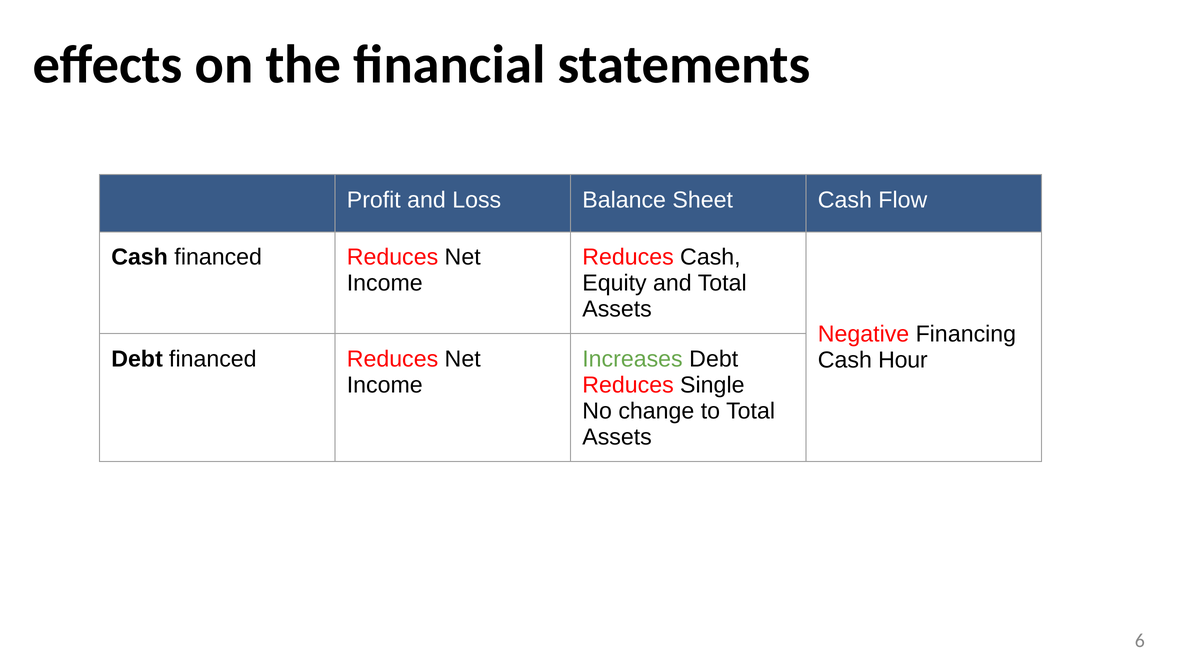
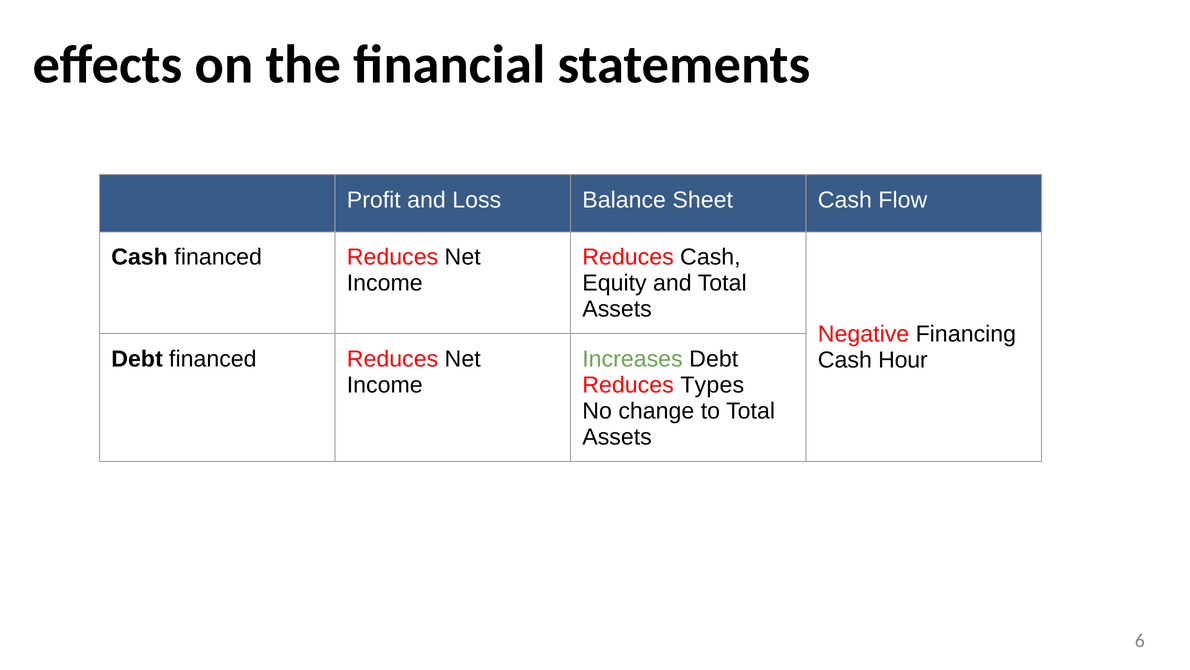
Single: Single -> Types
